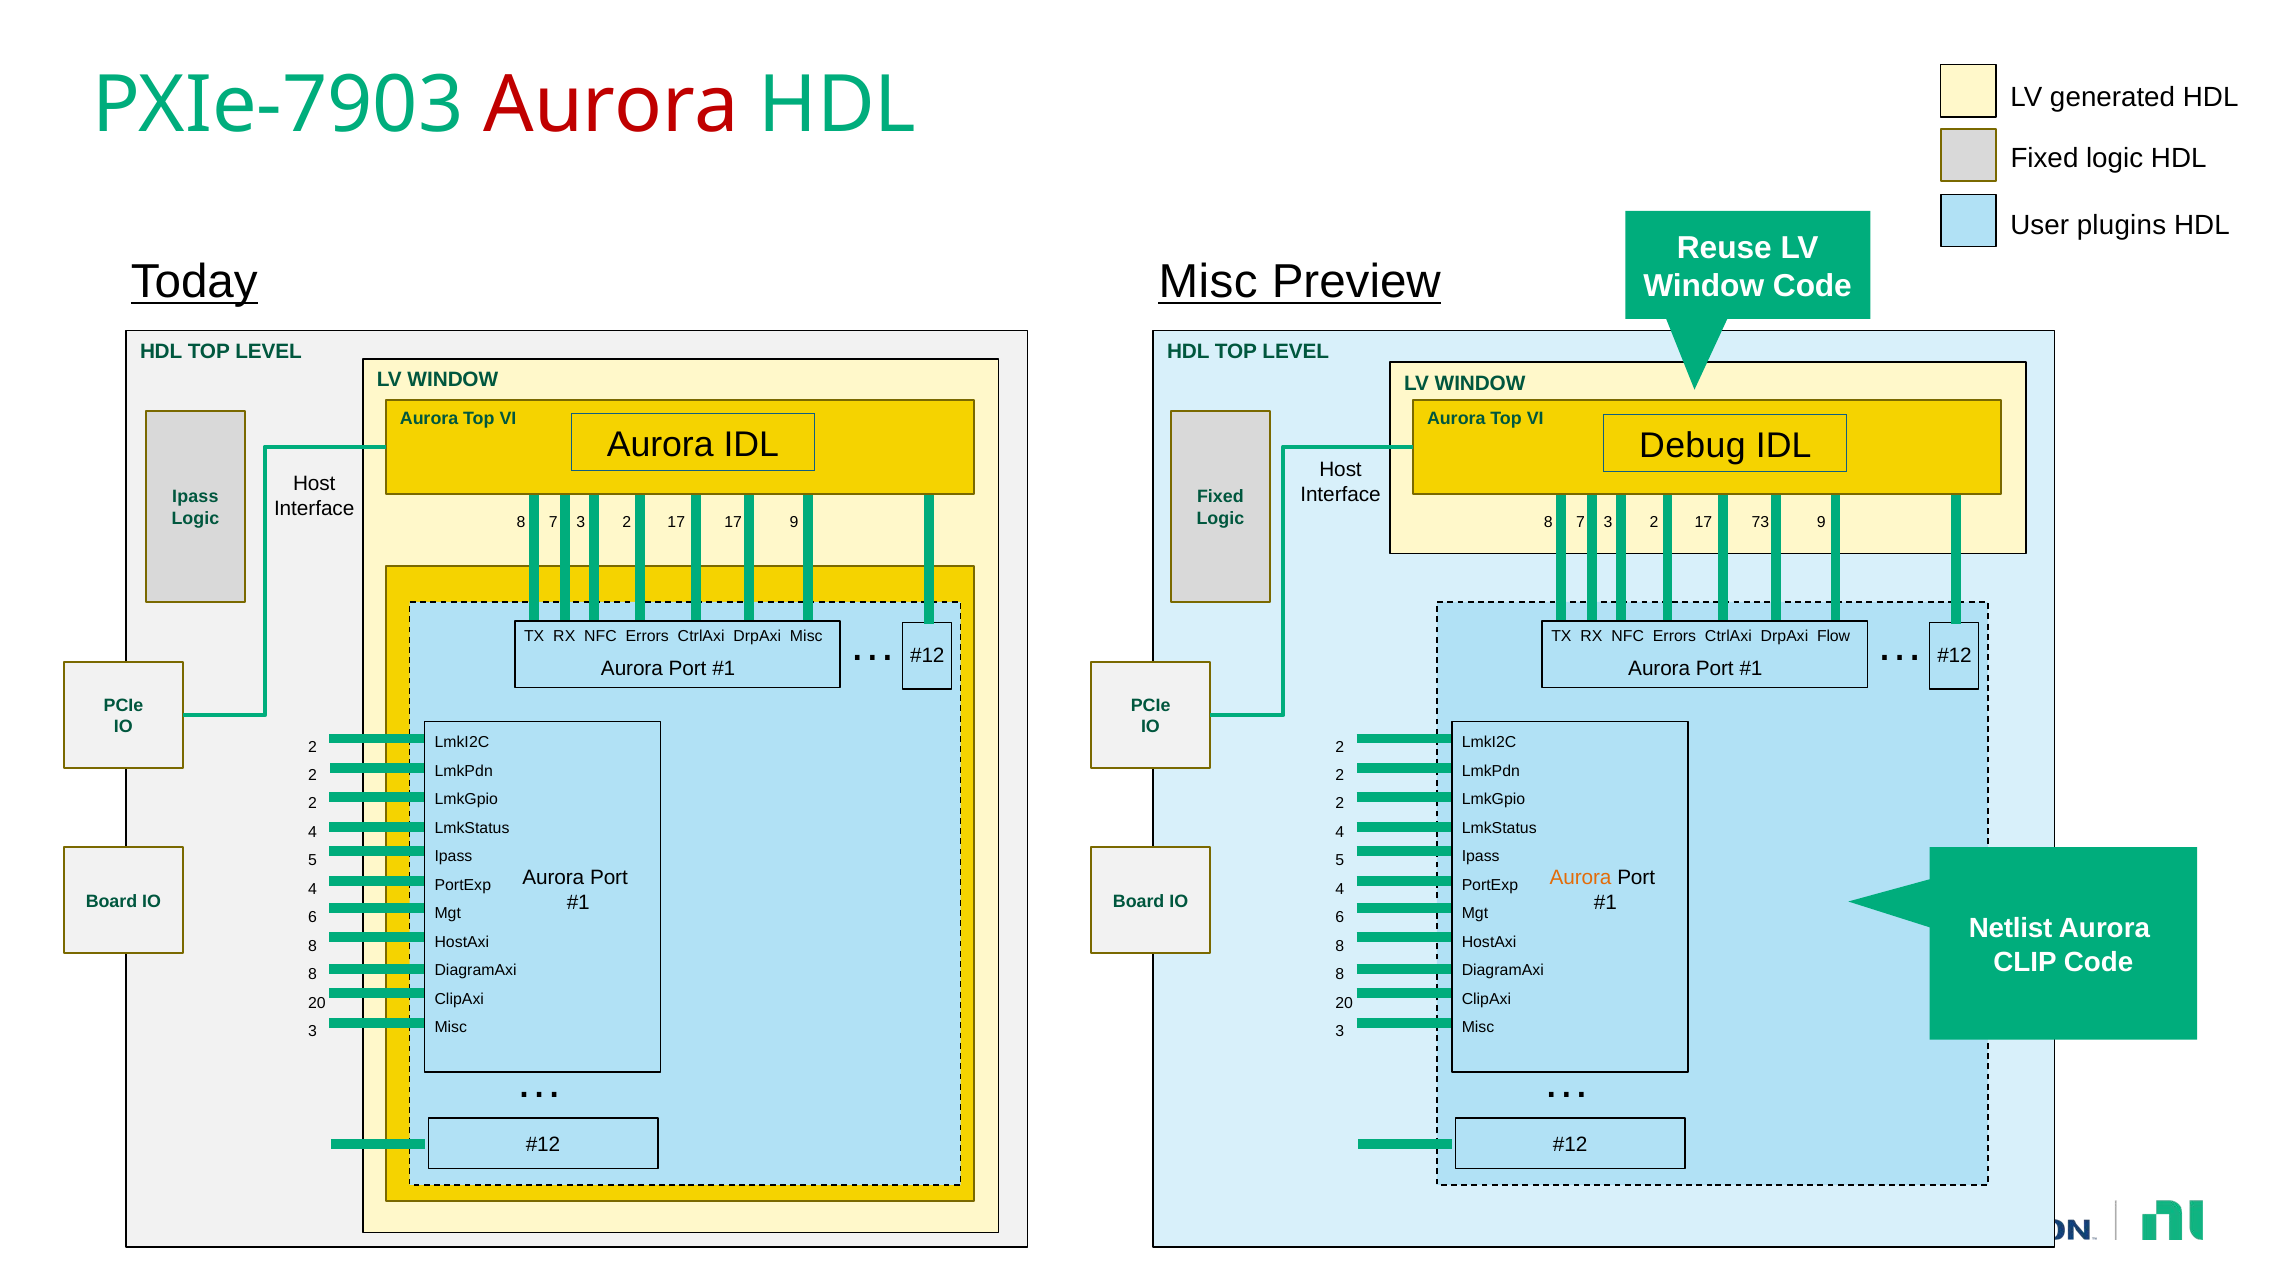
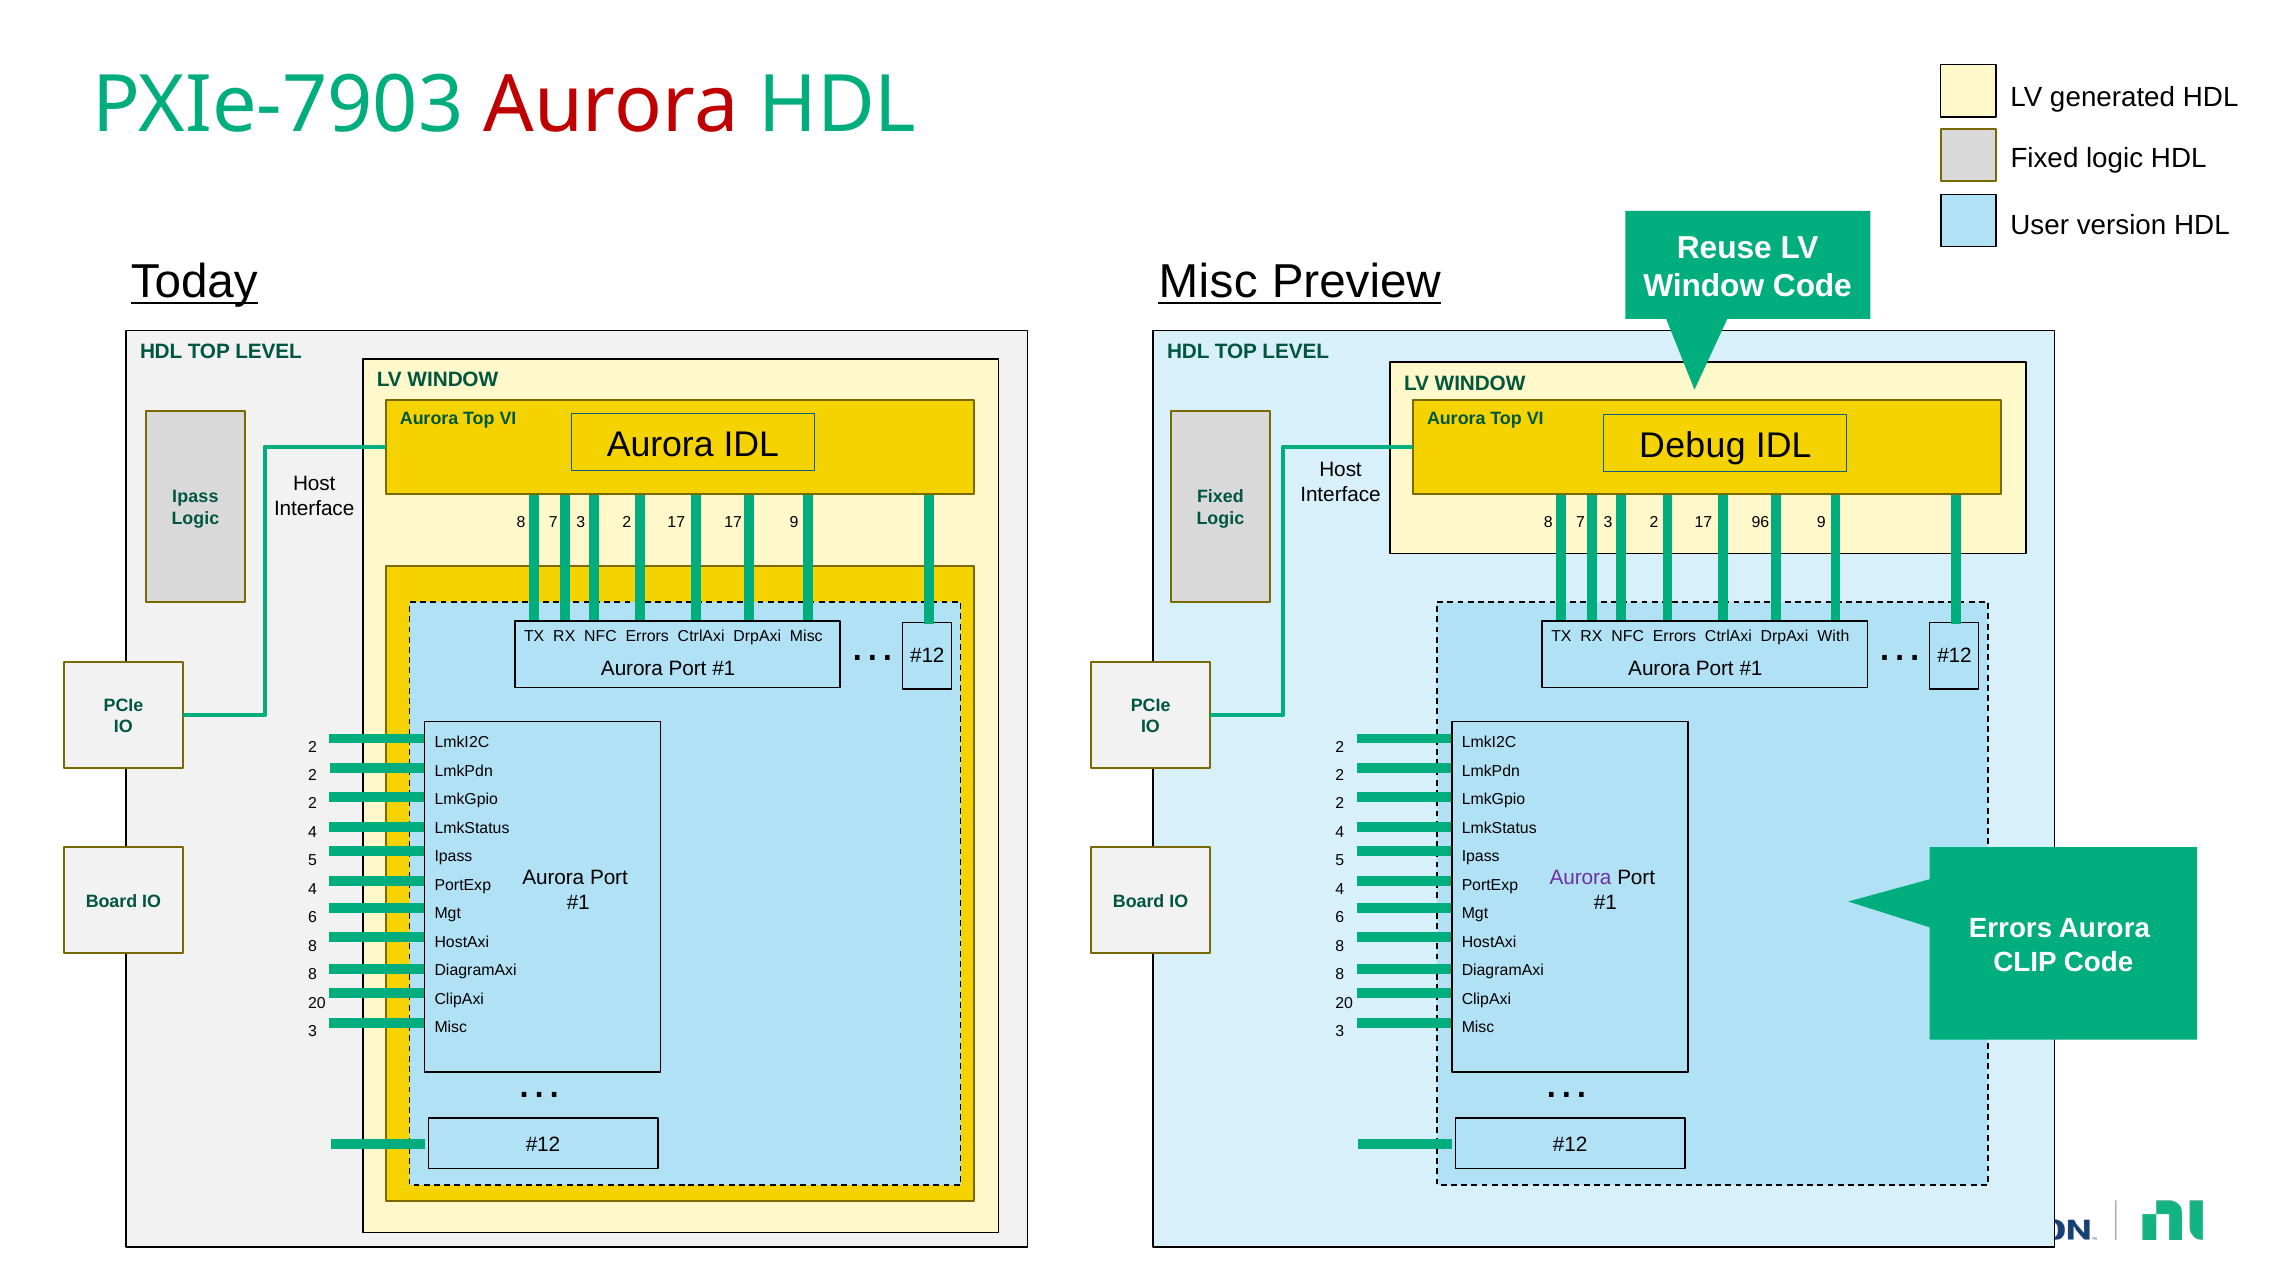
plugins: plugins -> version
73: 73 -> 96
Flow: Flow -> With
Aurora at (1581, 878) colour: orange -> purple
Netlist at (2011, 929): Netlist -> Errors
